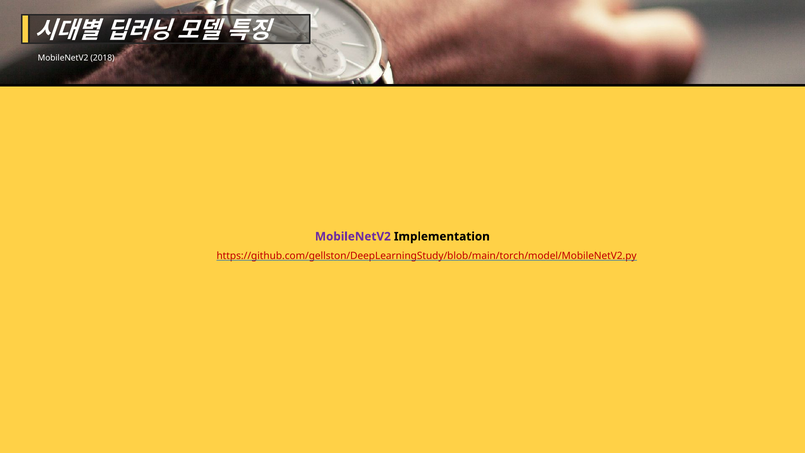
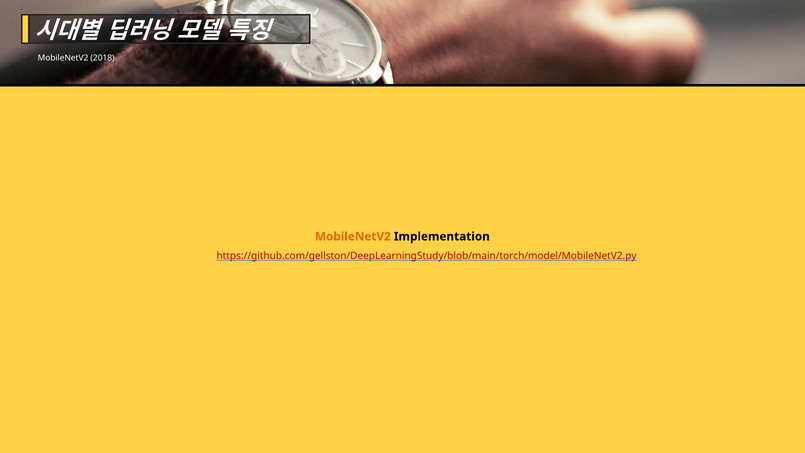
MobileNetV2 at (353, 236) colour: purple -> orange
